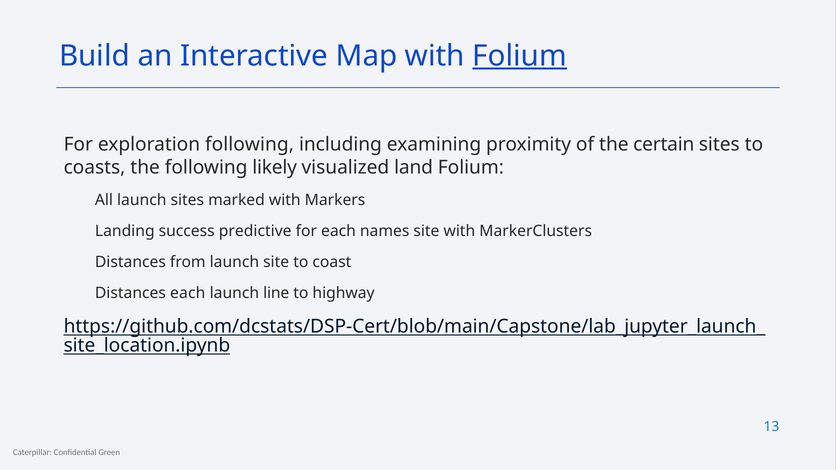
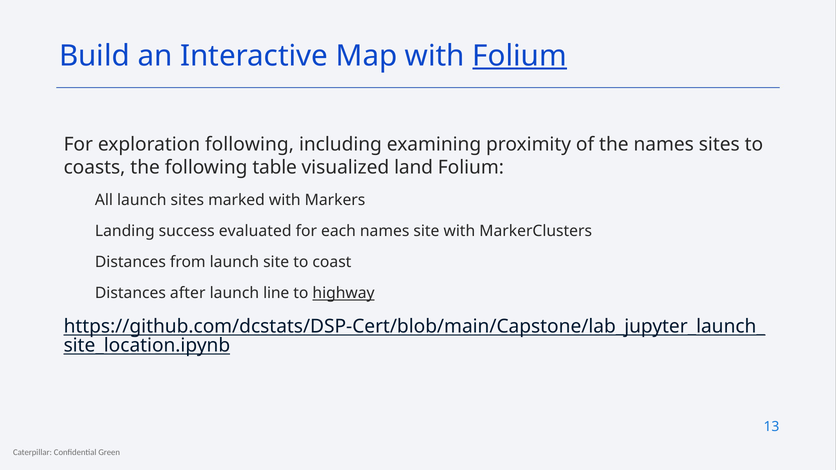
the certain: certain -> names
likely: likely -> table
predictive: predictive -> evaluated
Distances each: each -> after
highway underline: none -> present
